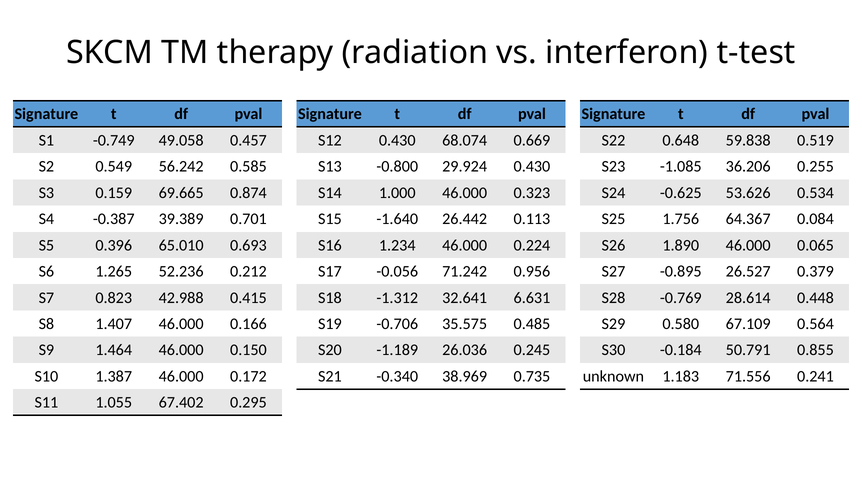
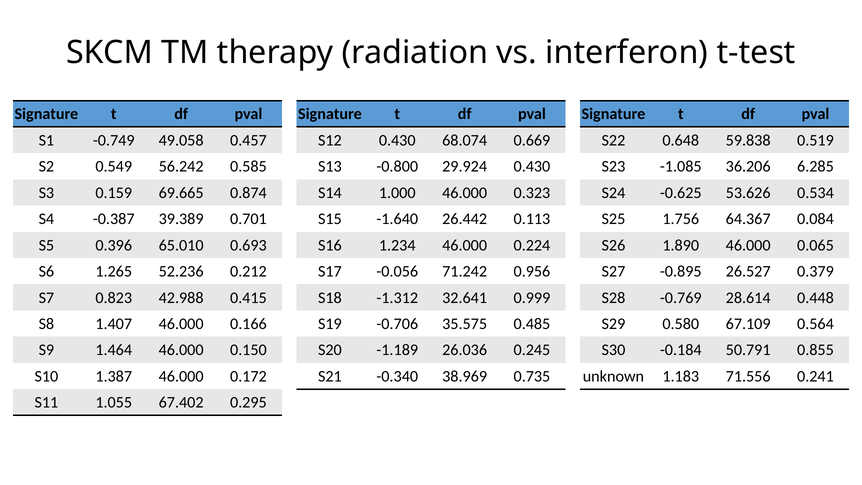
0.255: 0.255 -> 6.285
6.631: 6.631 -> 0.999
